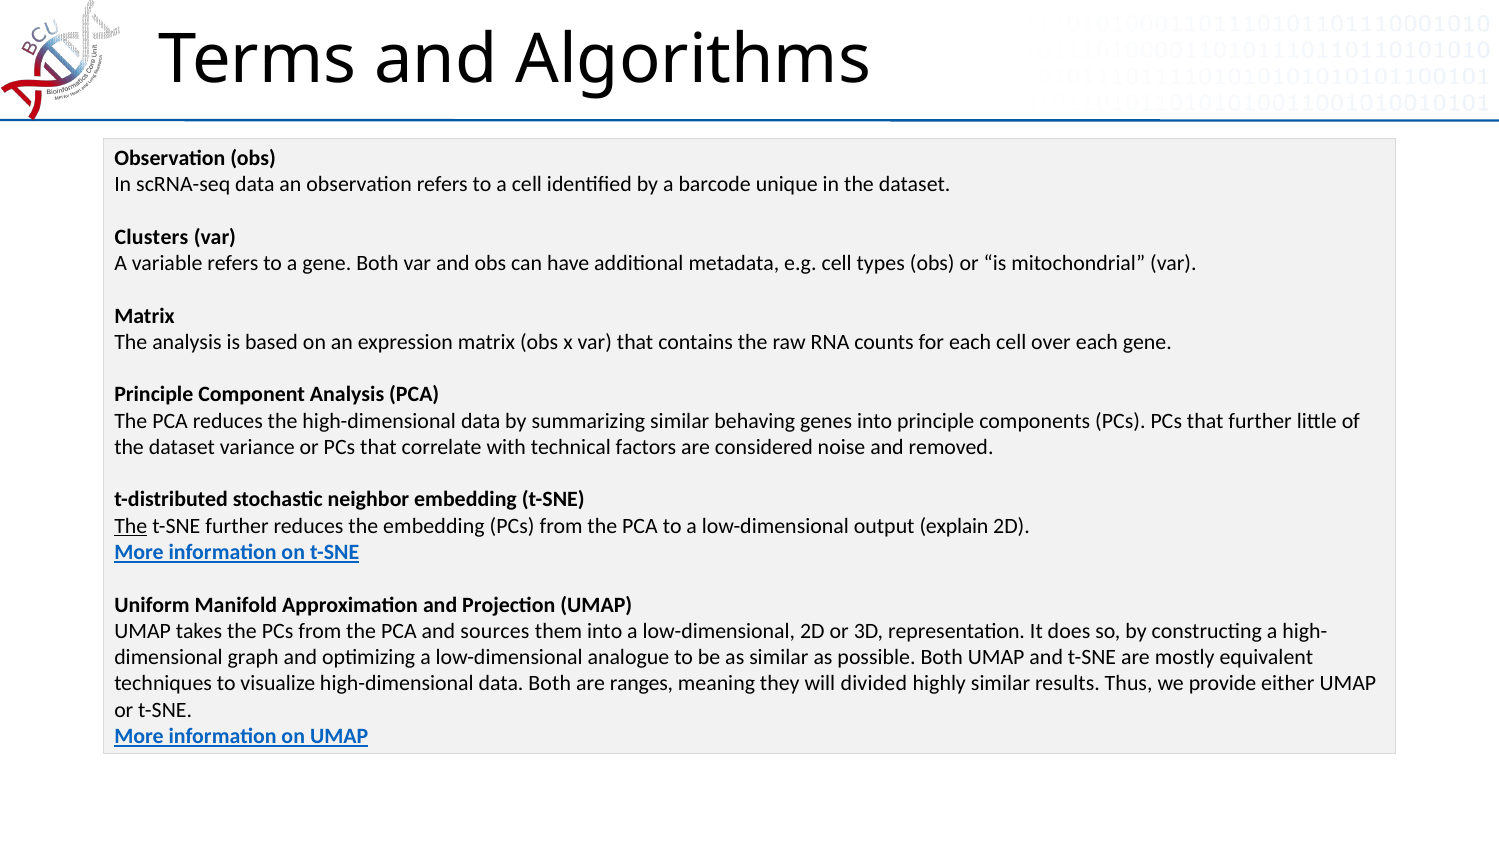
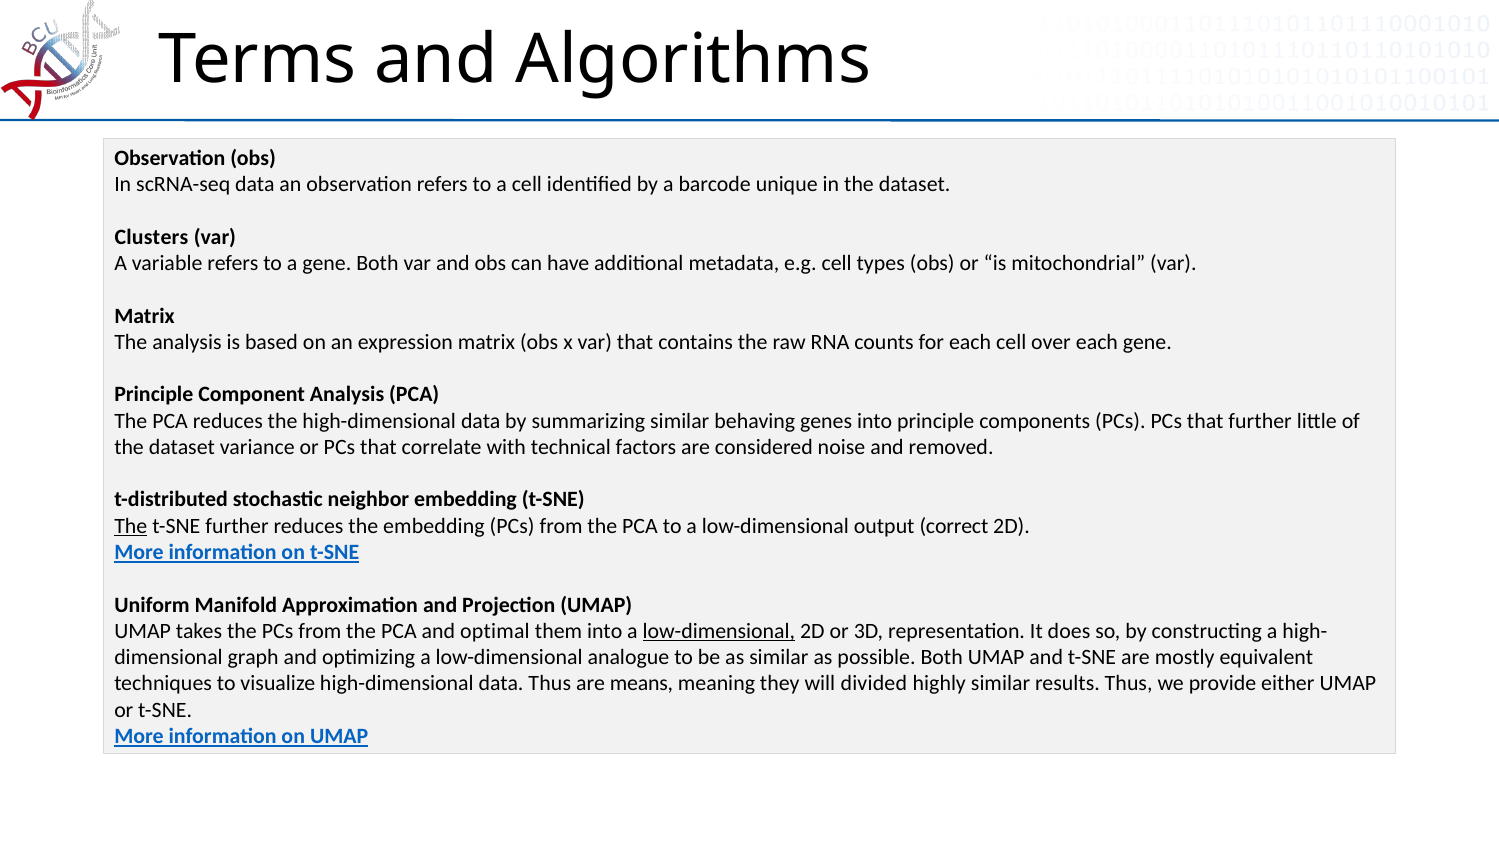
explain: explain -> correct
sources: sources -> optimal
low-dimensional at (719, 631) underline: none -> present
data Both: Both -> Thus
ranges: ranges -> means
